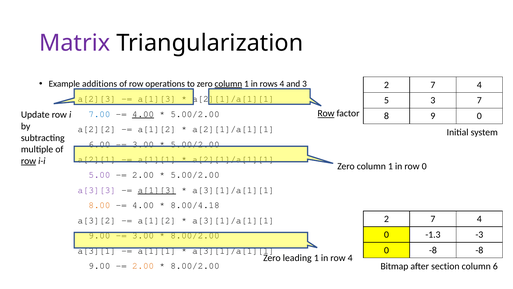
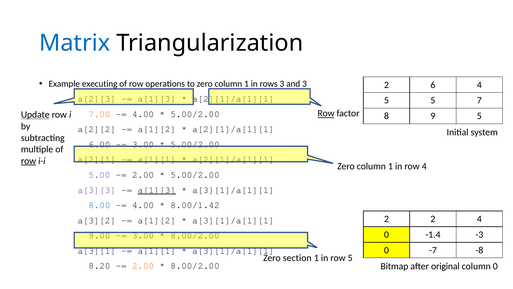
Matrix colour: purple -> blue
additions: additions -> executing
column at (228, 84) underline: present -> none
rows 4: 4 -> 3
7 at (433, 85): 7 -> 6
5 3: 3 -> 5
7.00 colour: blue -> orange
4.00 at (143, 114) underline: present -> none
Update underline: none -> present
9 0: 0 -> 5
row 0: 0 -> 4
8.00 colour: orange -> blue
8.00/4.18: 8.00/4.18 -> 8.00/1.42
7 at (433, 219): 7 -> 2
-1.3: -1.3 -> -1.4
0 -8: -8 -> -7
leading: leading -> section
row 4: 4 -> 5
9.00 at (99, 266): 9.00 -> 8.20
section: section -> original
column 6: 6 -> 0
